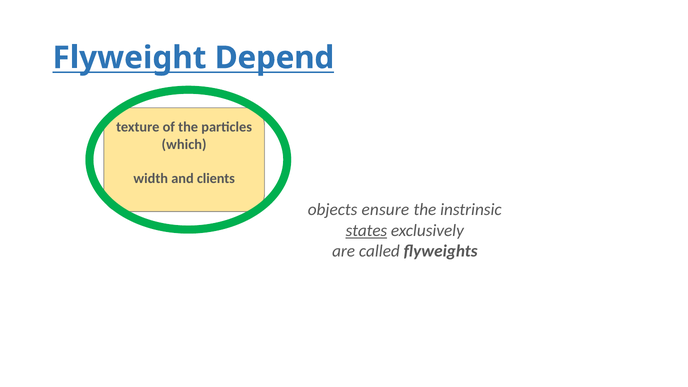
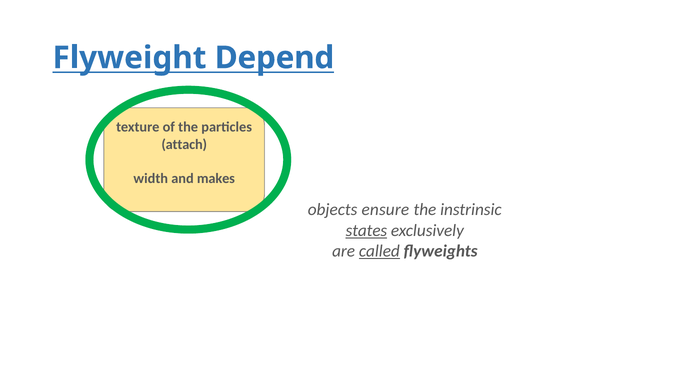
which: which -> attach
clients: clients -> makes
called underline: none -> present
